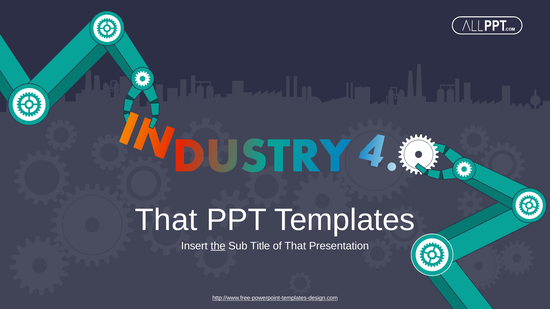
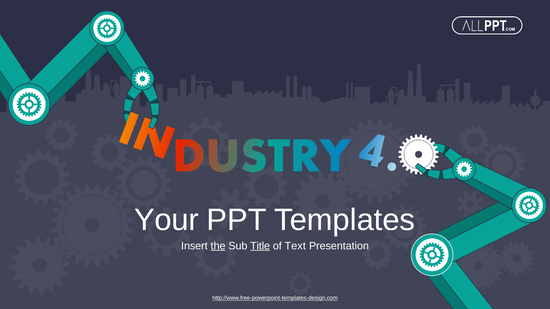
That at (166, 220): That -> Your
Title underline: none -> present
of That: That -> Text
